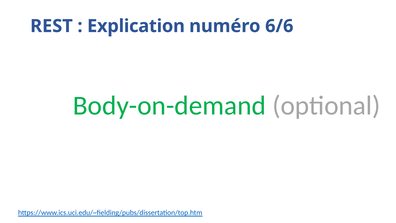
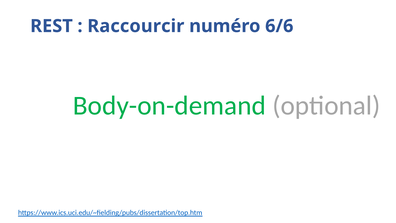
Explication: Explication -> Raccourcir
